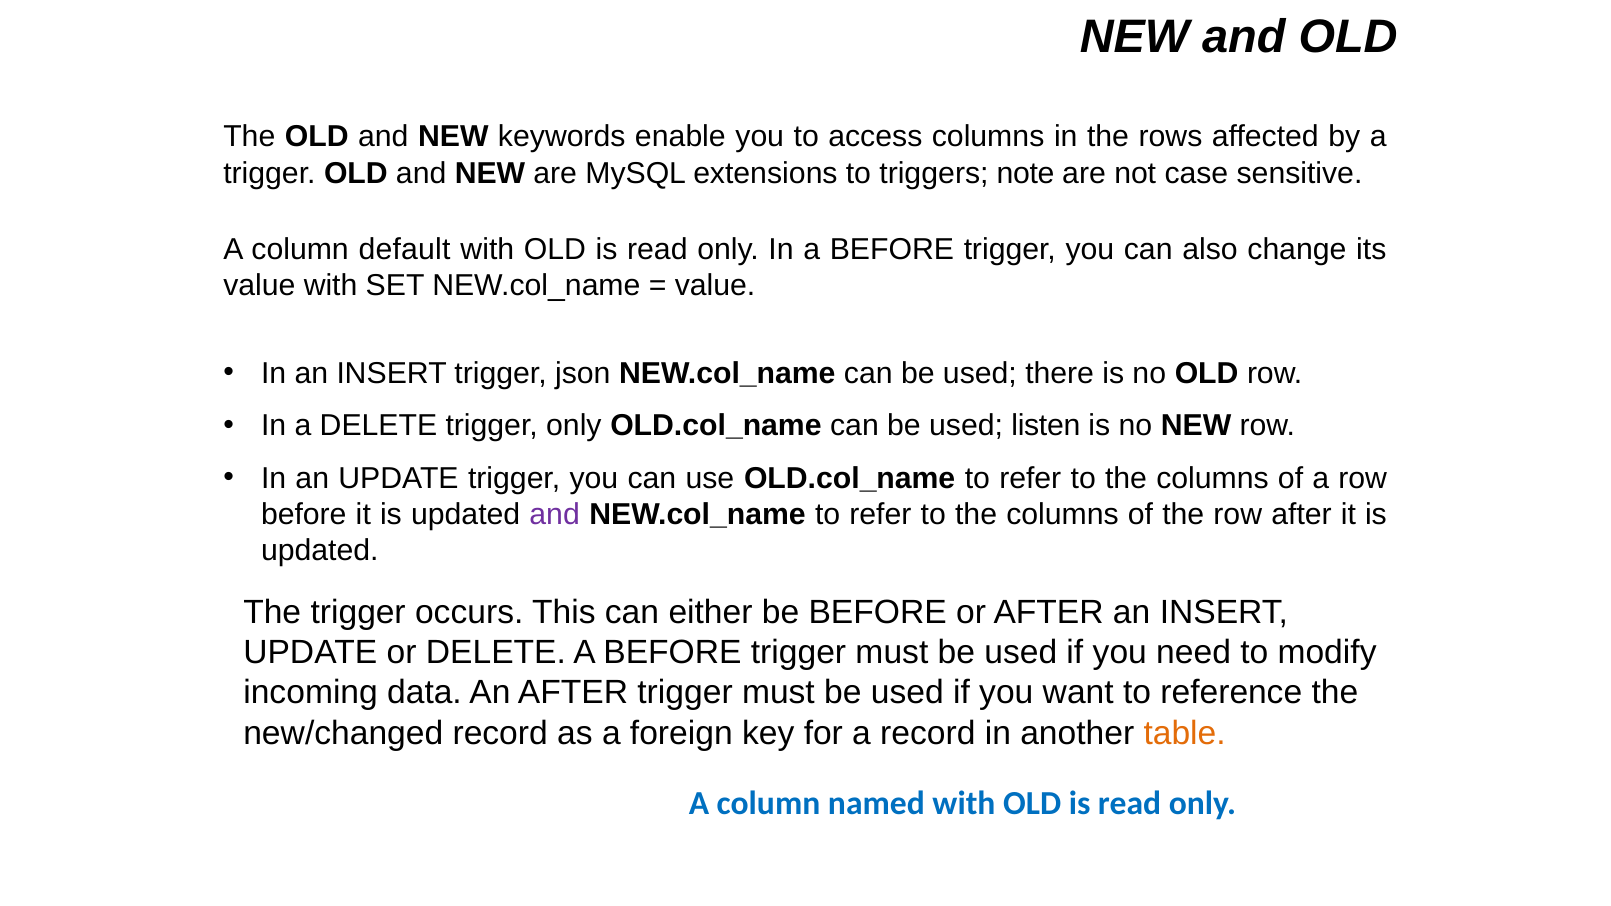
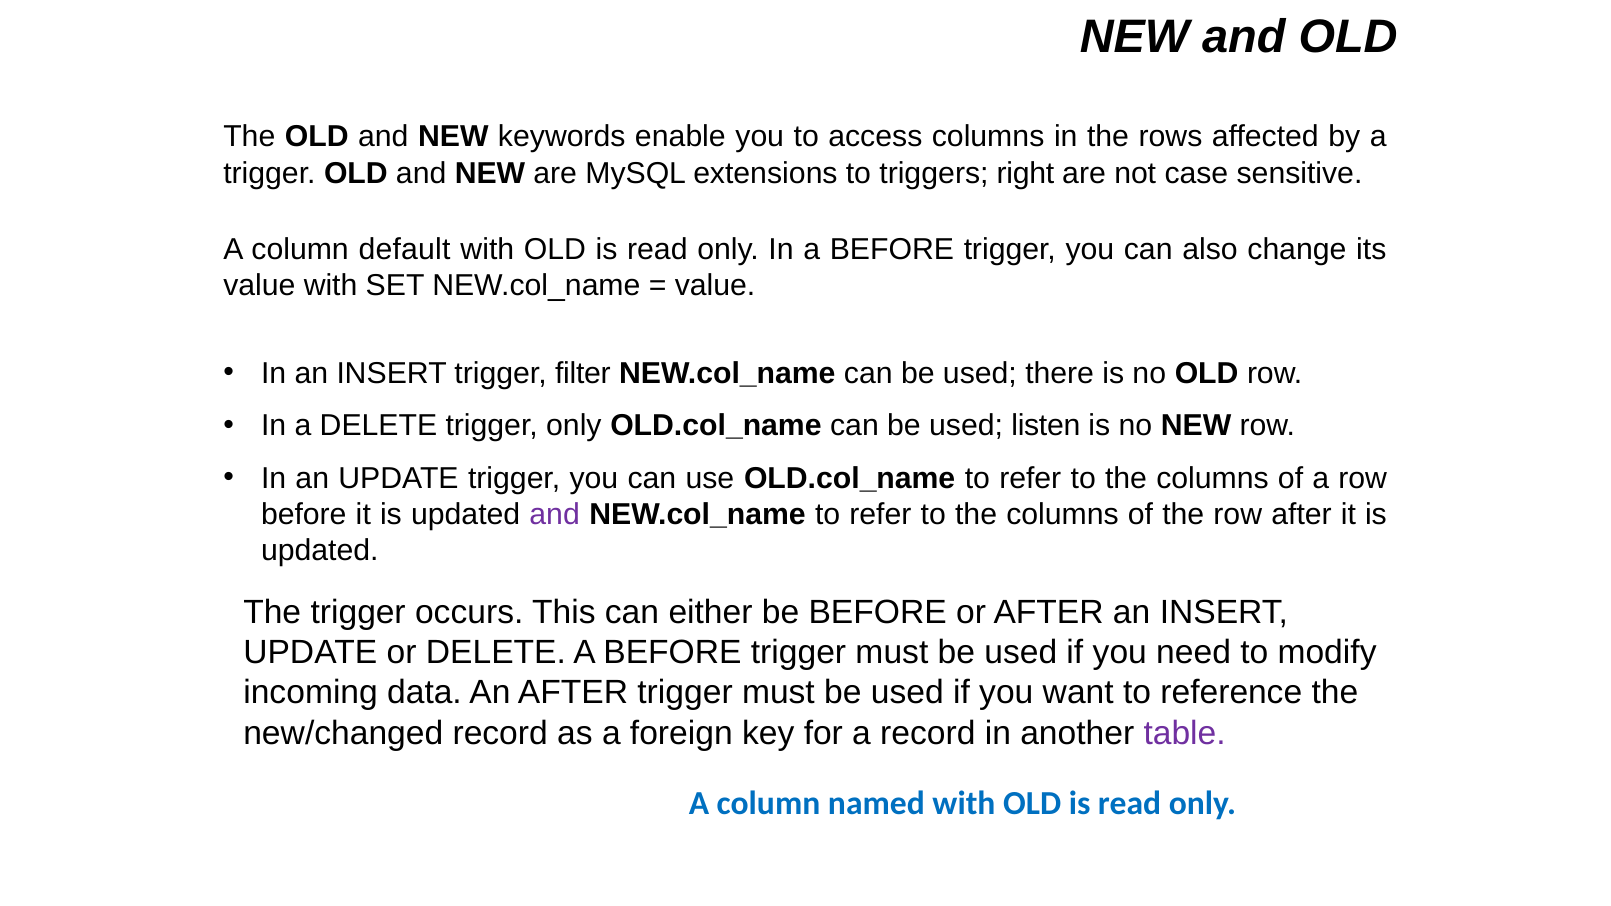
note: note -> right
json: json -> filter
table colour: orange -> purple
